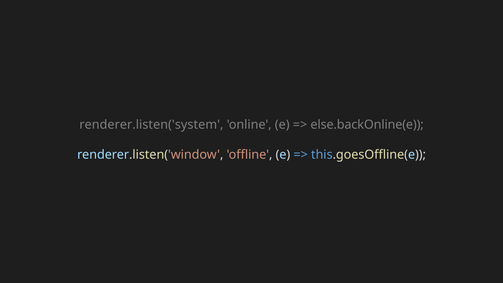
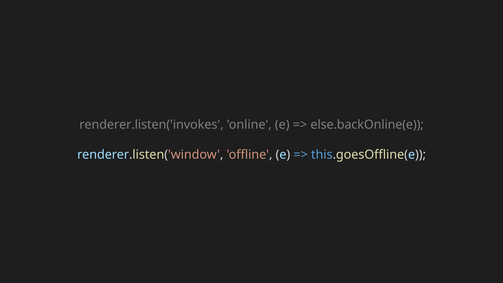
renderer.listen('system: renderer.listen('system -> renderer.listen('invokes
